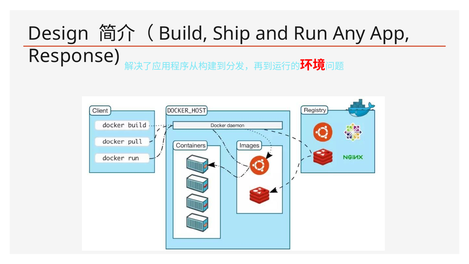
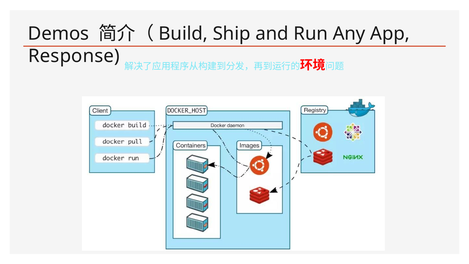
Design: Design -> Demos
